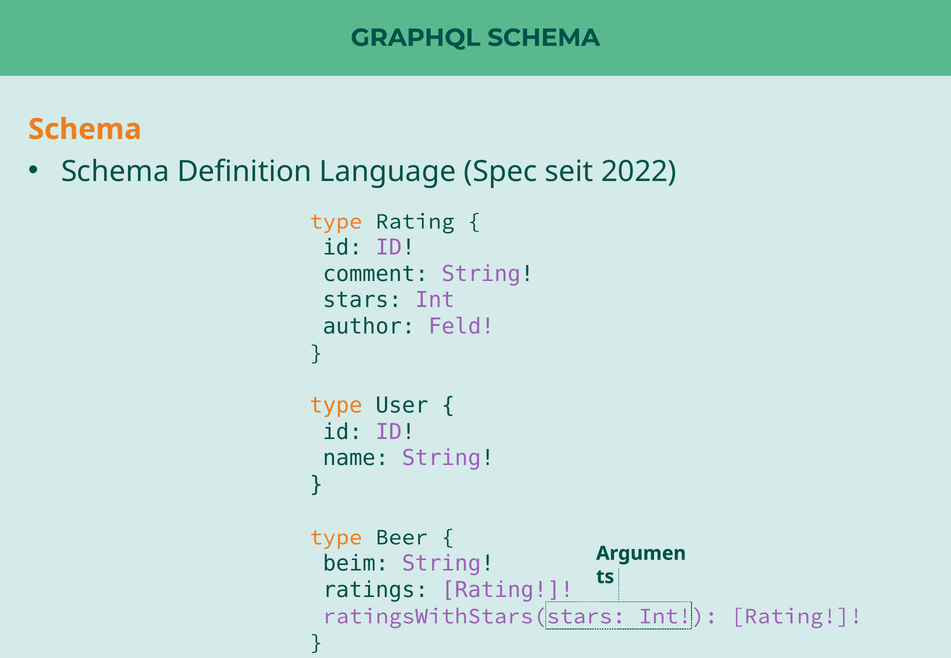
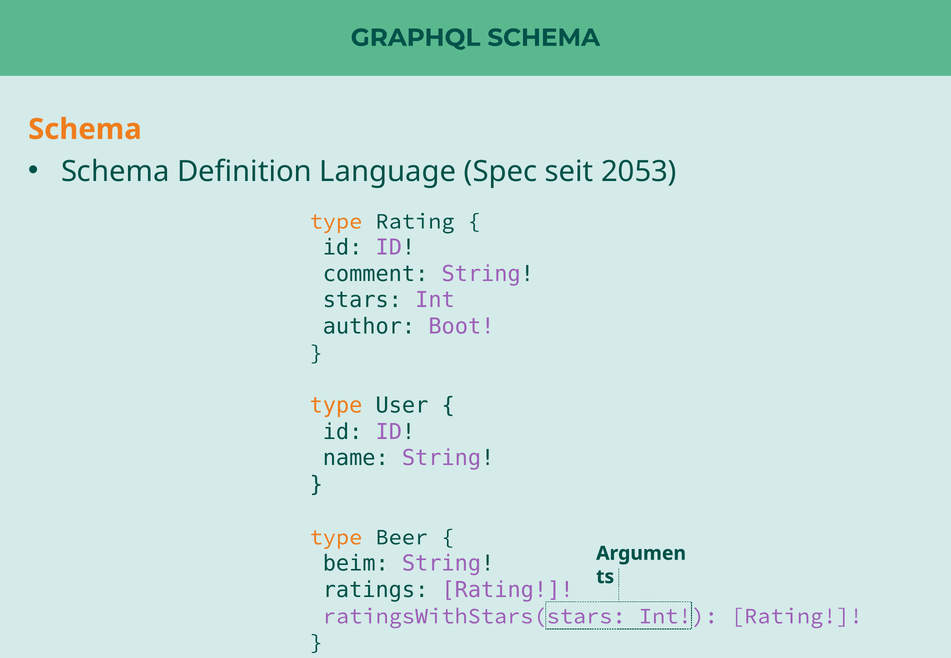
2022: 2022 -> 2053
Feld: Feld -> Boot
